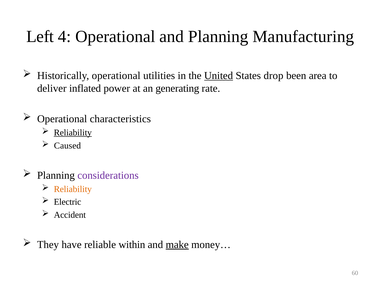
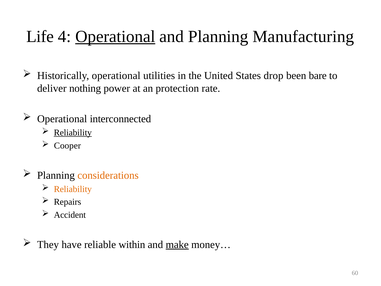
Left: Left -> Life
Operational at (115, 36) underline: none -> present
United underline: present -> none
area: area -> bare
inflated: inflated -> nothing
generating: generating -> protection
characteristics: characteristics -> interconnected
Caused: Caused -> Cooper
considerations colour: purple -> orange
Electric: Electric -> Repairs
